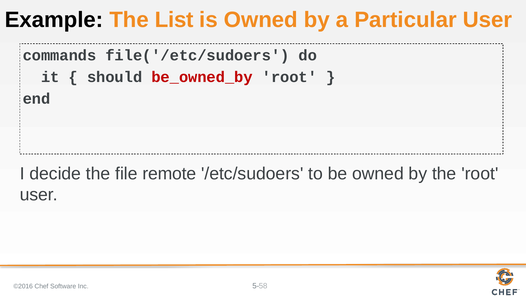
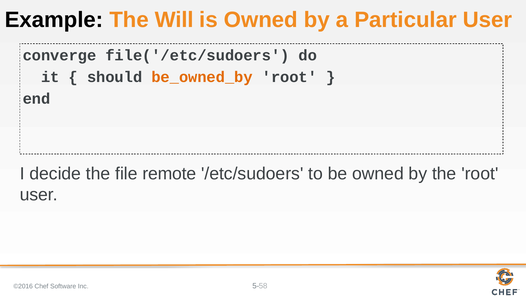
List: List -> Will
commands: commands -> converge
be_owned_by colour: red -> orange
